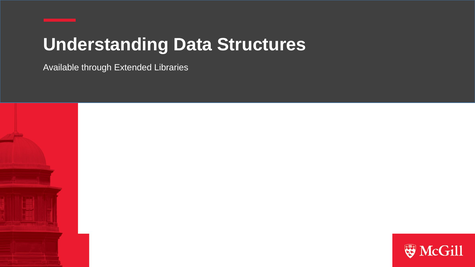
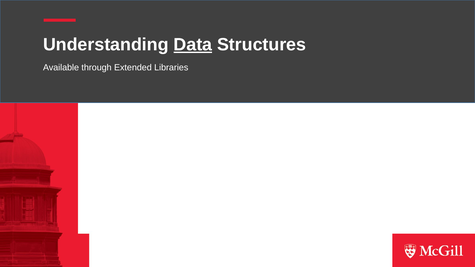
Data underline: none -> present
